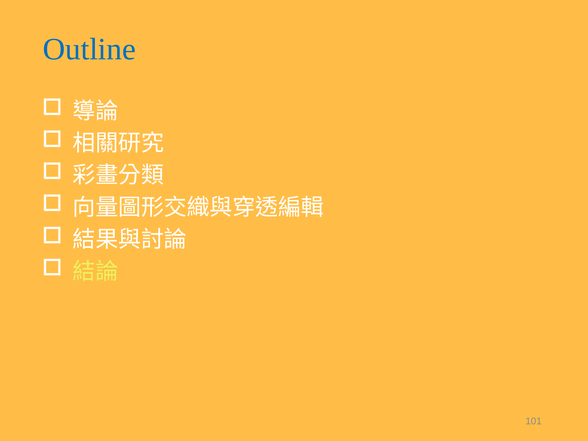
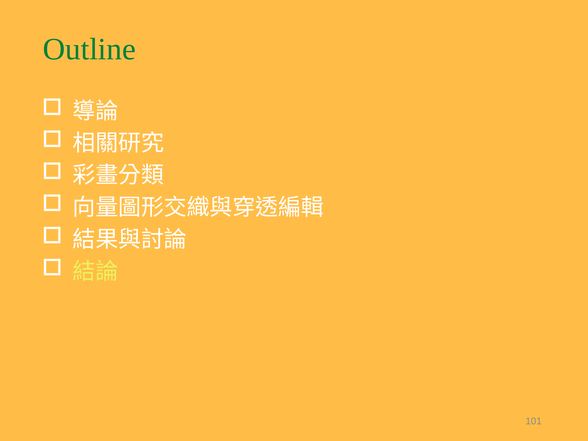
Outline colour: blue -> green
